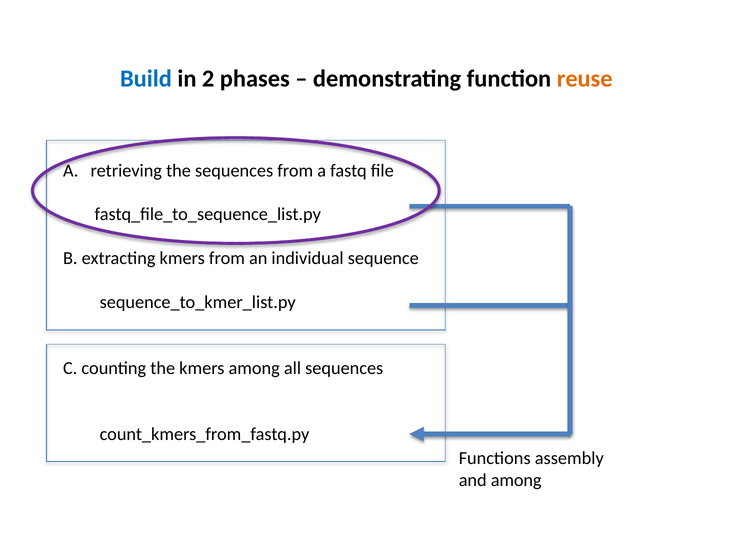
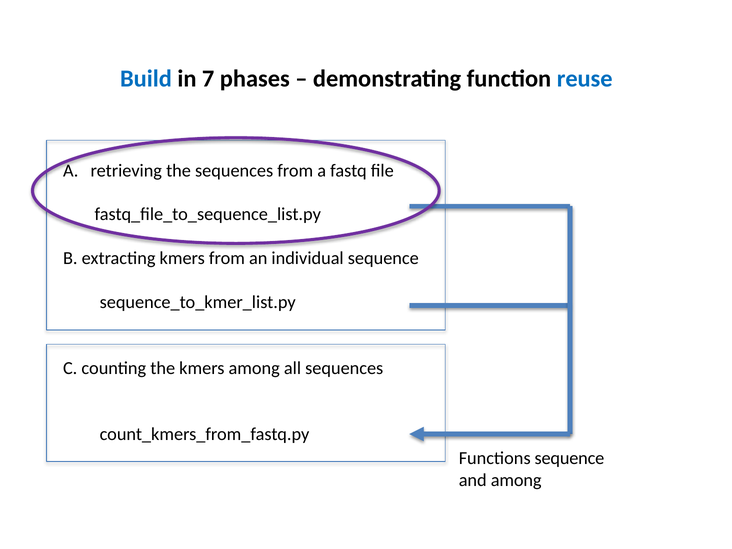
2: 2 -> 7
reuse colour: orange -> blue
Functions assembly: assembly -> sequence
